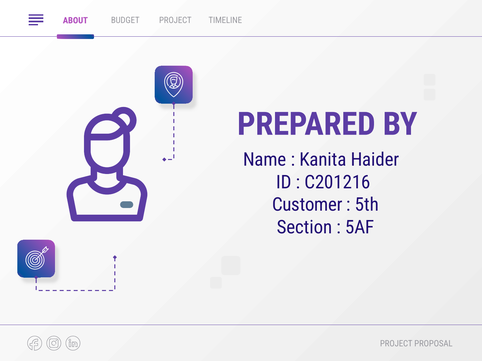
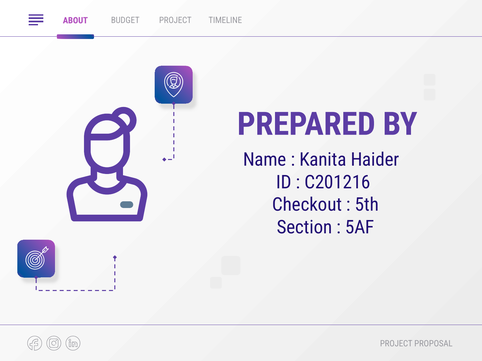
Customer: Customer -> Checkout
